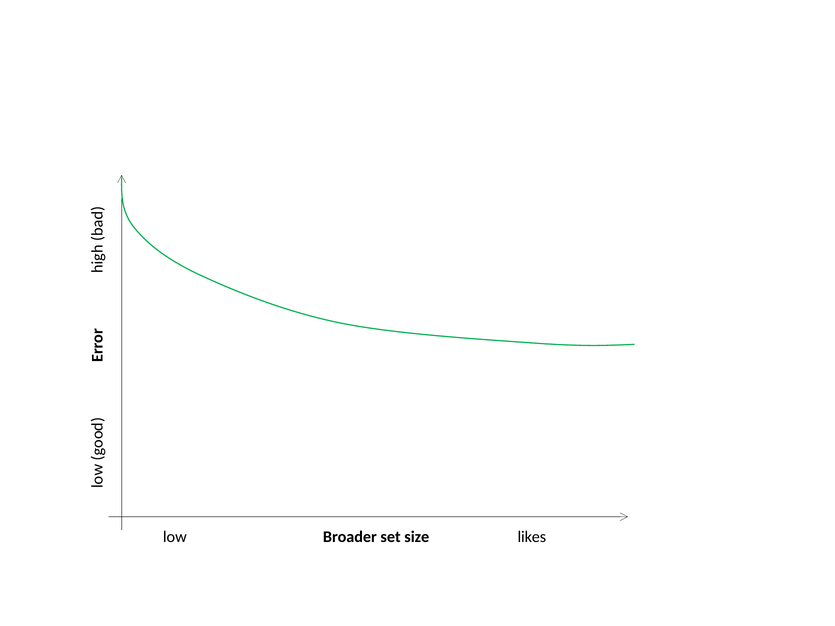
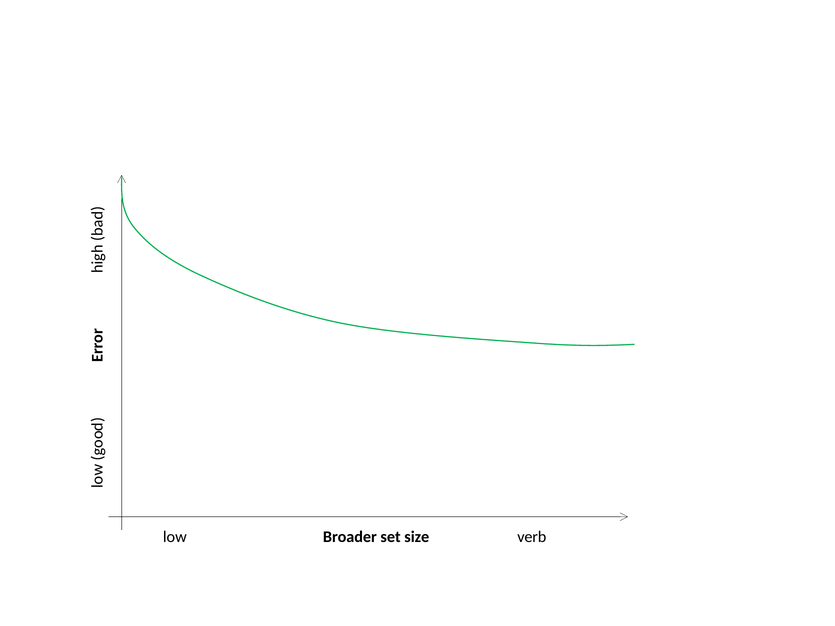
likes: likes -> verb
